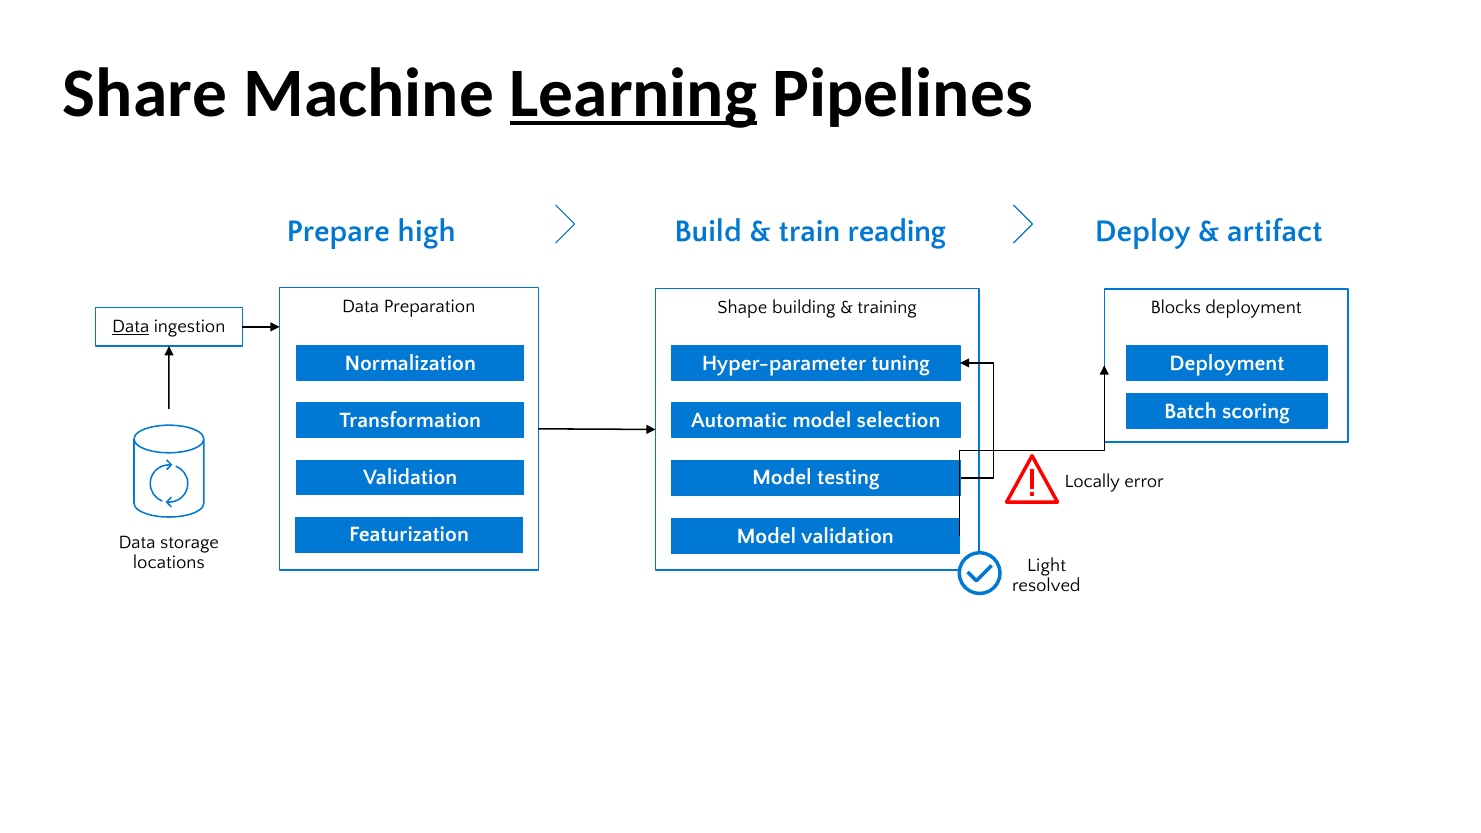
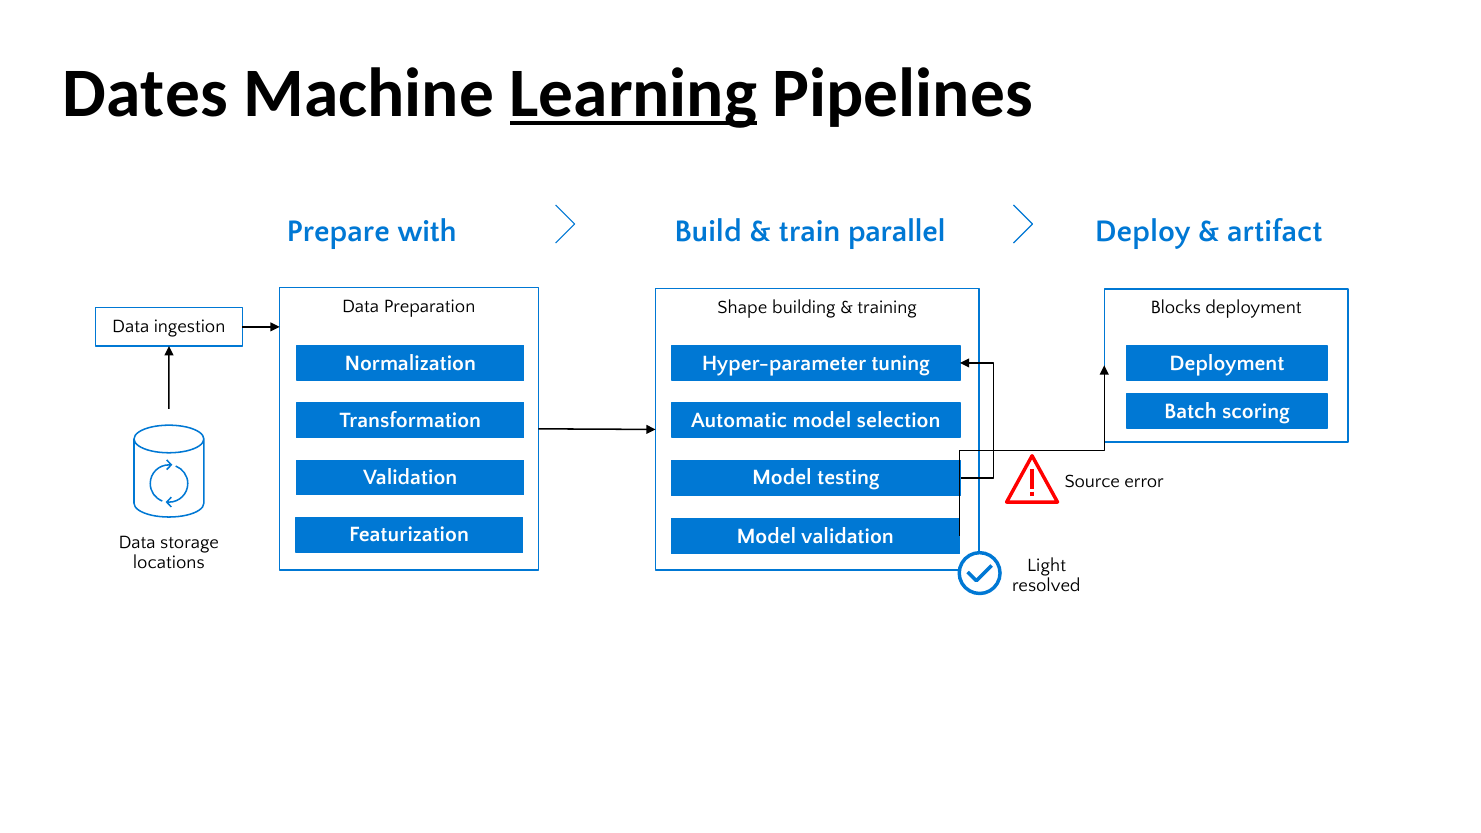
Share: Share -> Dates
high: high -> with
reading: reading -> parallel
Data at (131, 326) underline: present -> none
Locally: Locally -> Source
